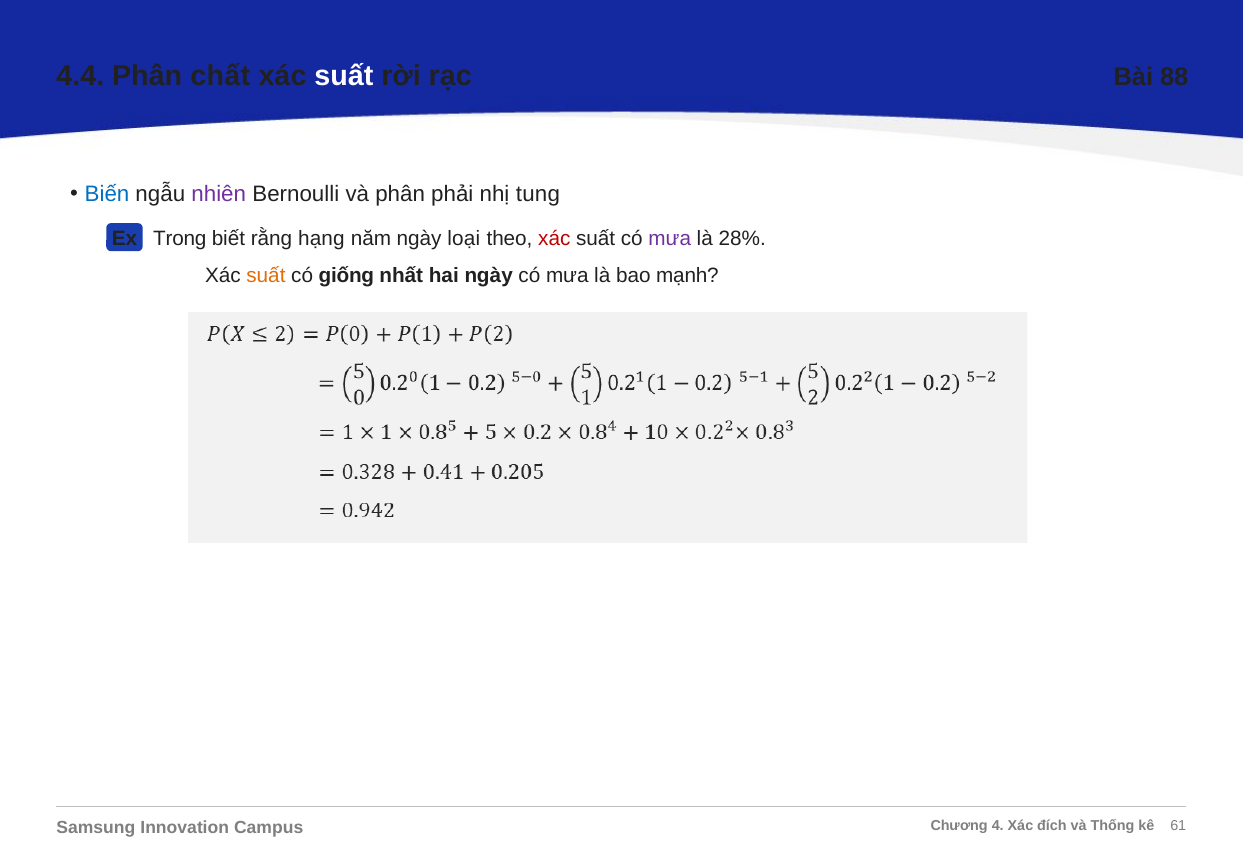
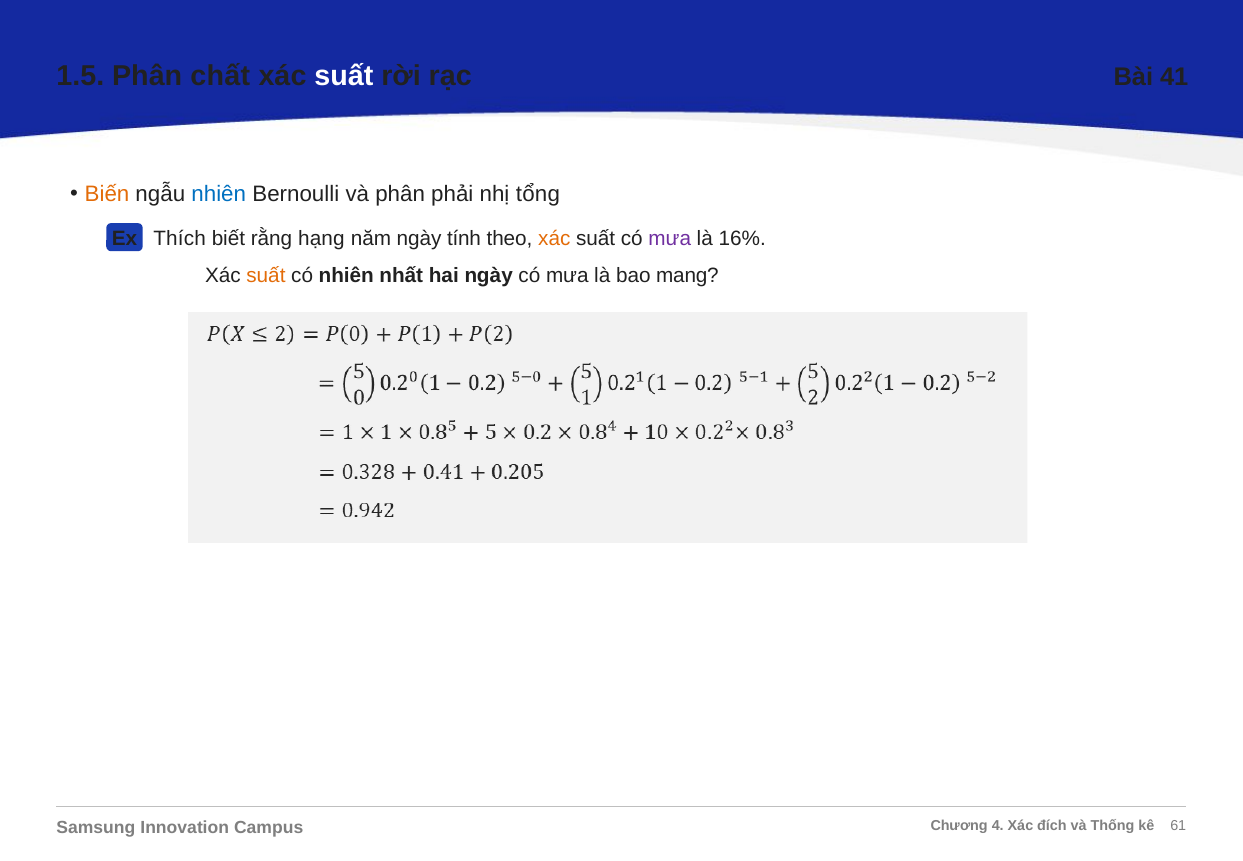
4.4: 4.4 -> 1.5
88: 88 -> 41
Biến colour: blue -> orange
nhiên at (219, 194) colour: purple -> blue
tung: tung -> tổng
Trong: Trong -> Thích
loại: loại -> tính
xác at (554, 238) colour: red -> orange
28%: 28% -> 16%
có giống: giống -> nhiên
mạnh: mạnh -> mang
